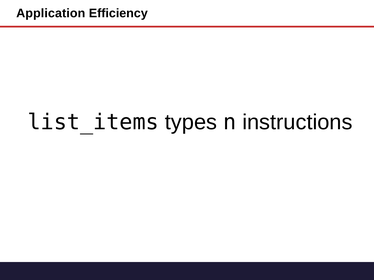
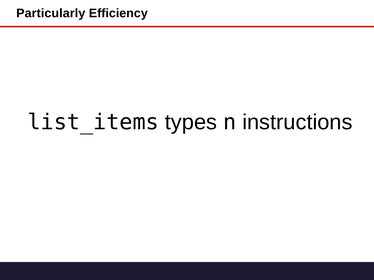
Application: Application -> Particularly
